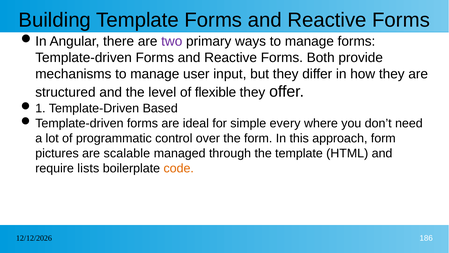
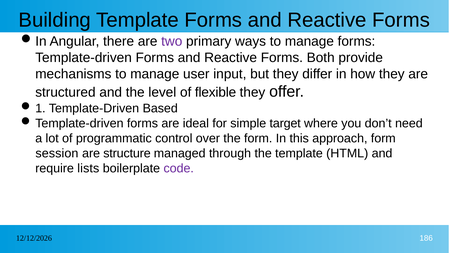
every: every -> target
pictures: pictures -> session
scalable: scalable -> structure
code colour: orange -> purple
